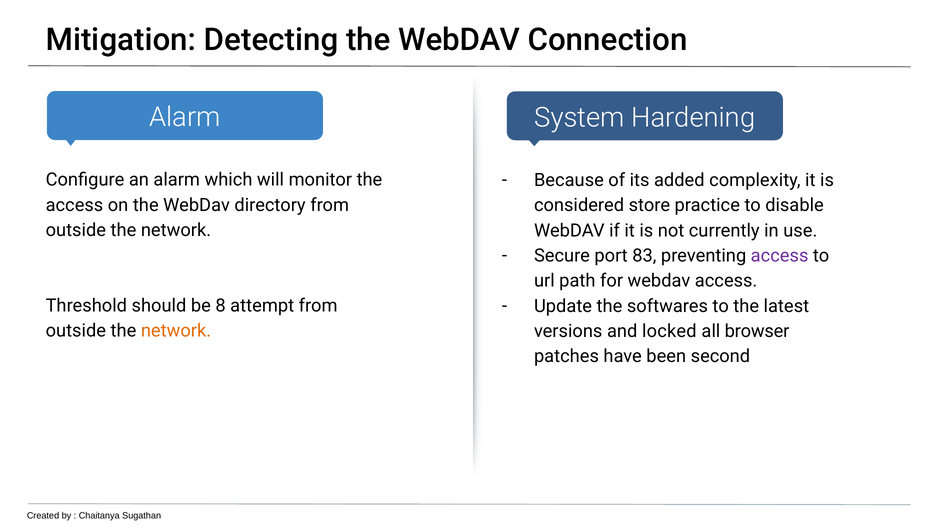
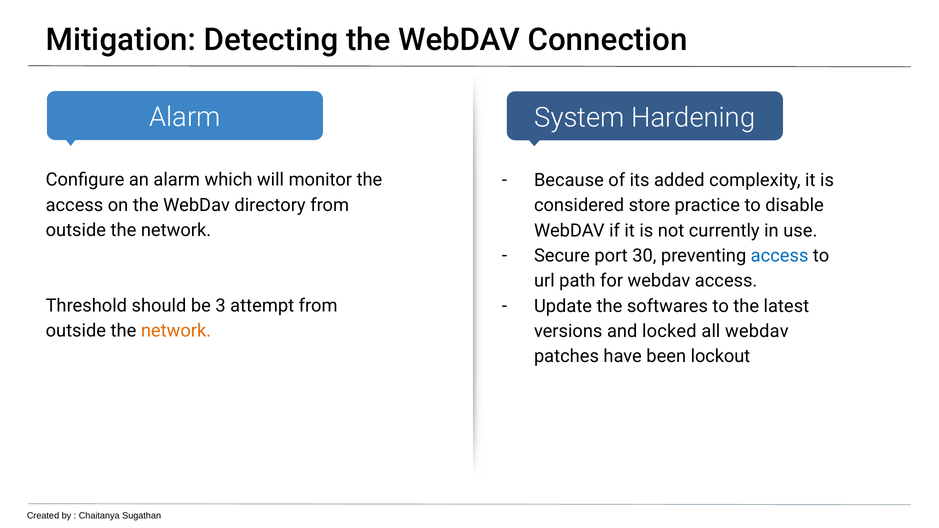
83: 83 -> 30
access at (780, 256) colour: purple -> blue
8: 8 -> 3
all browser: browser -> webdav
second: second -> lockout
